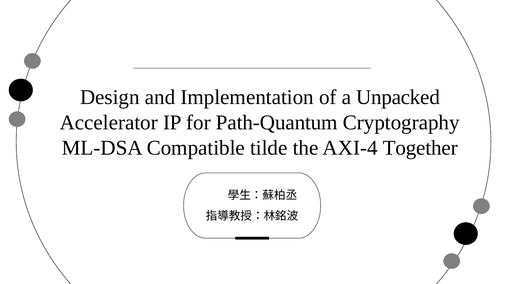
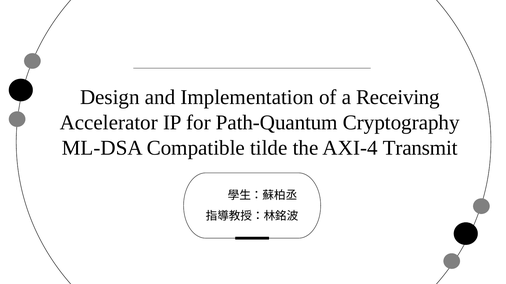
Unpacked: Unpacked -> Receiving
Together: Together -> Transmit
